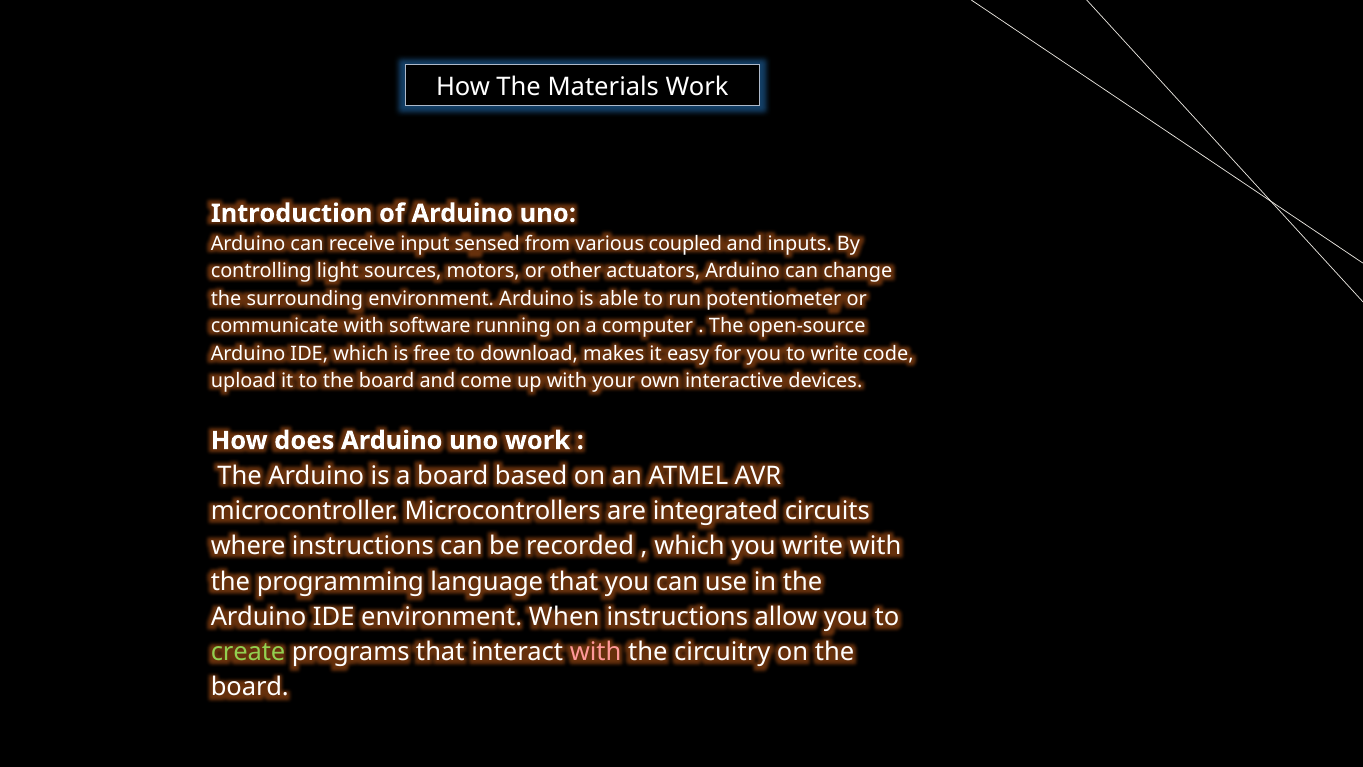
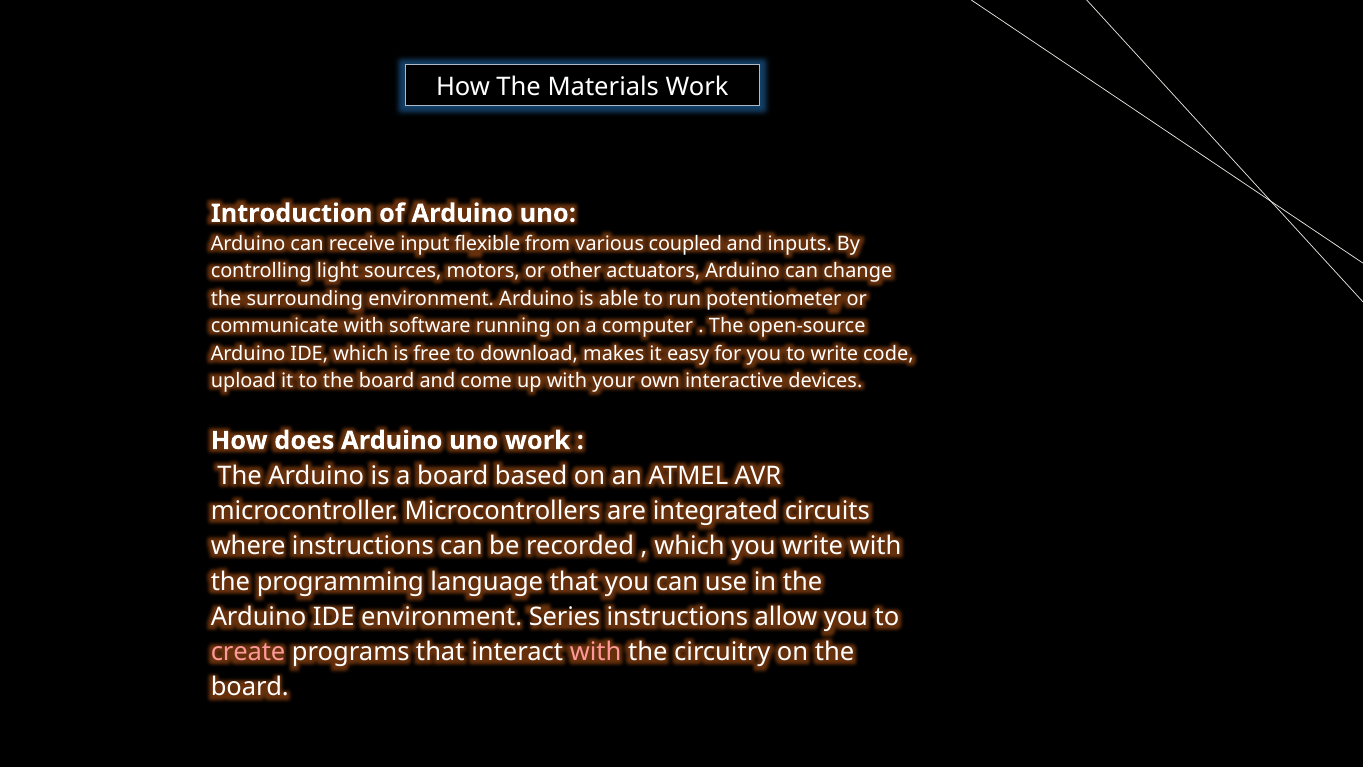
sensed: sensed -> flexible
When: When -> Series
create colour: light green -> pink
